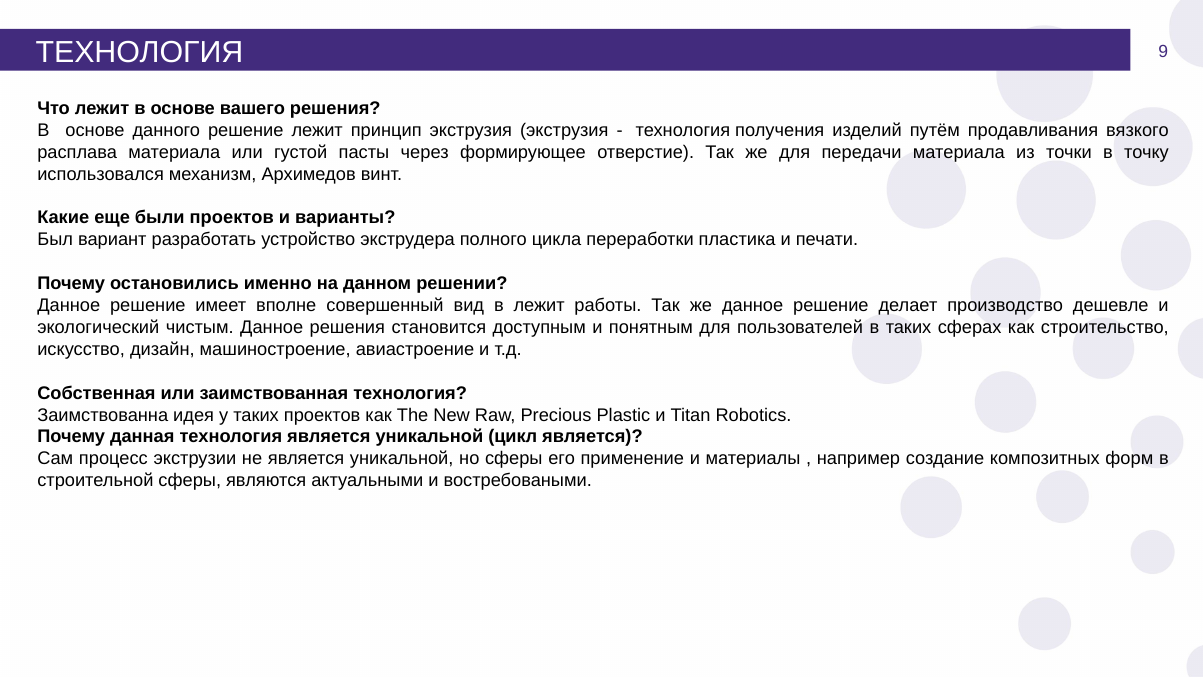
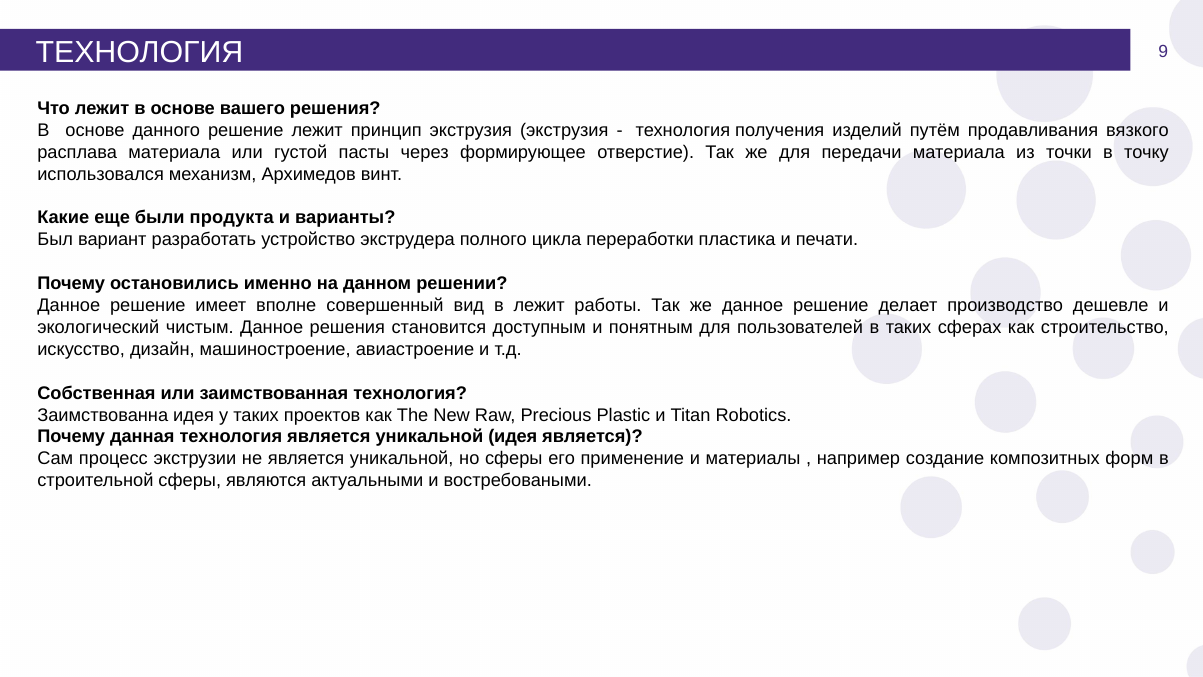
были проектов: проектов -> продукта
уникальной цикл: цикл -> идея
